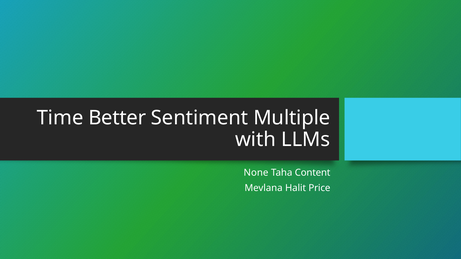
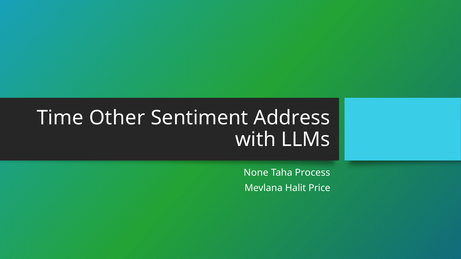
Better: Better -> Other
Multiple: Multiple -> Address
Content: Content -> Process
